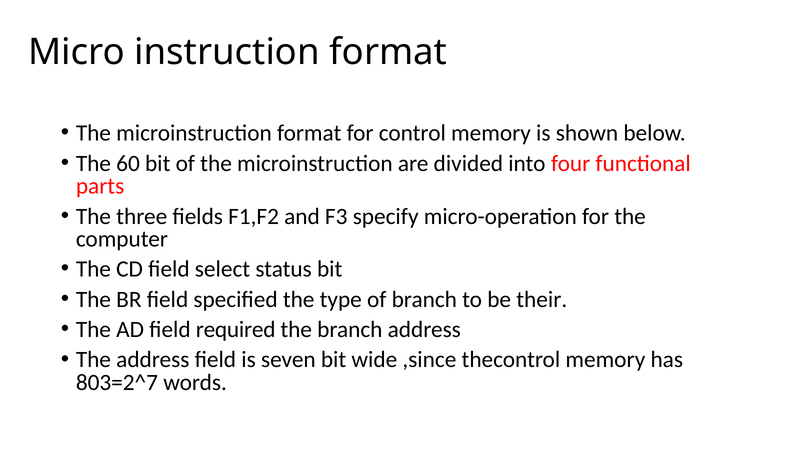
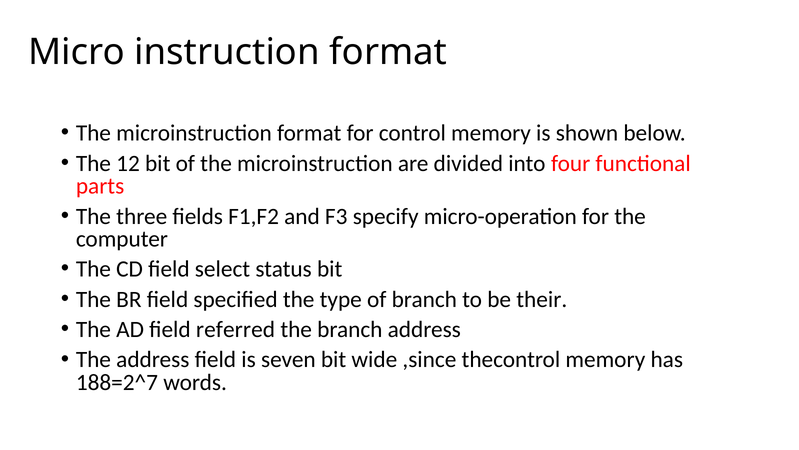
60: 60 -> 12
required: required -> referred
803=2^7: 803=2^7 -> 188=2^7
